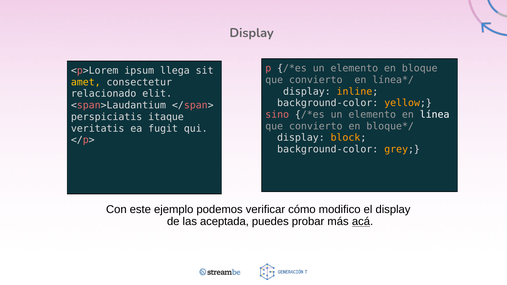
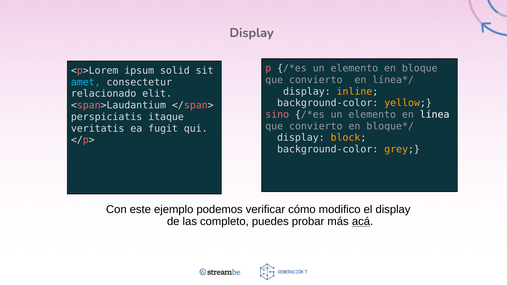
llega: llega -> solid
amet colour: yellow -> light blue
aceptada: aceptada -> completo
